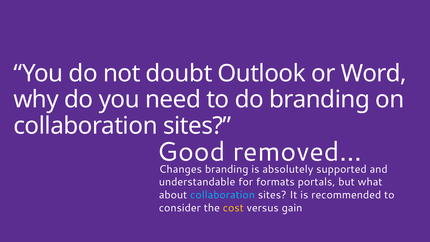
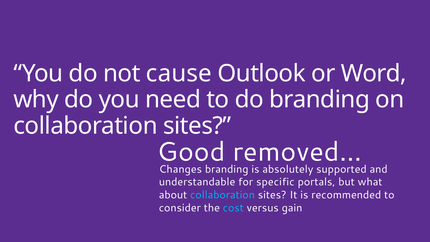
doubt: doubt -> cause
formats: formats -> specific
cost colour: yellow -> light blue
